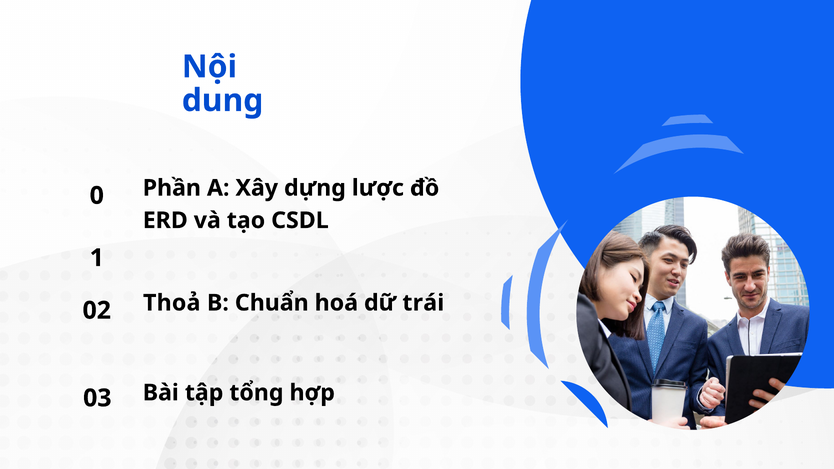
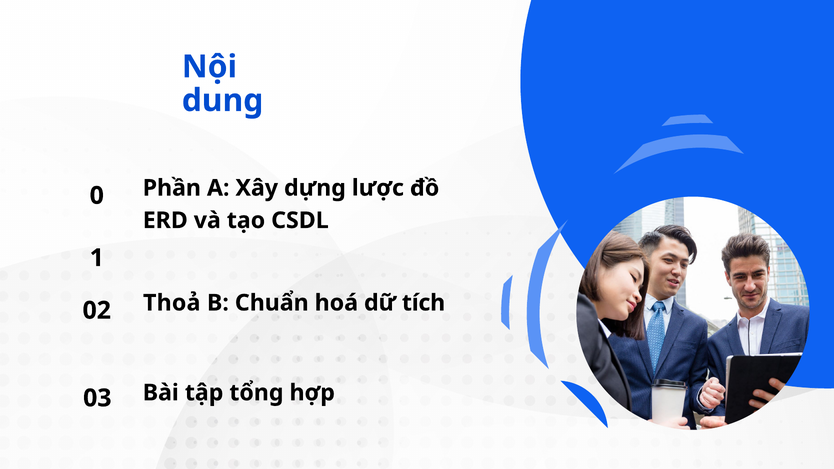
trái: trái -> tích
